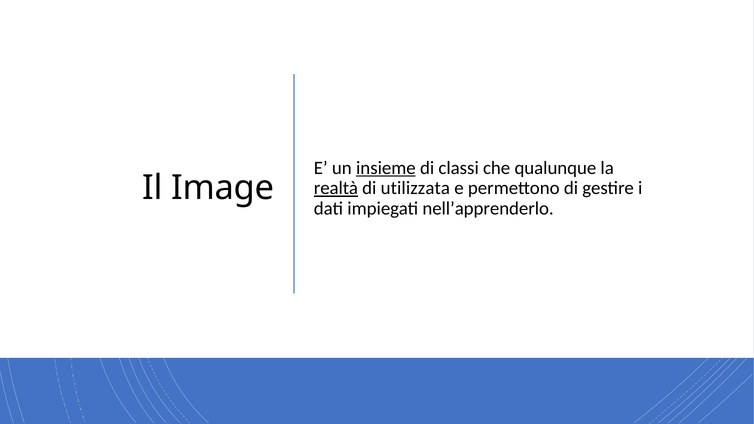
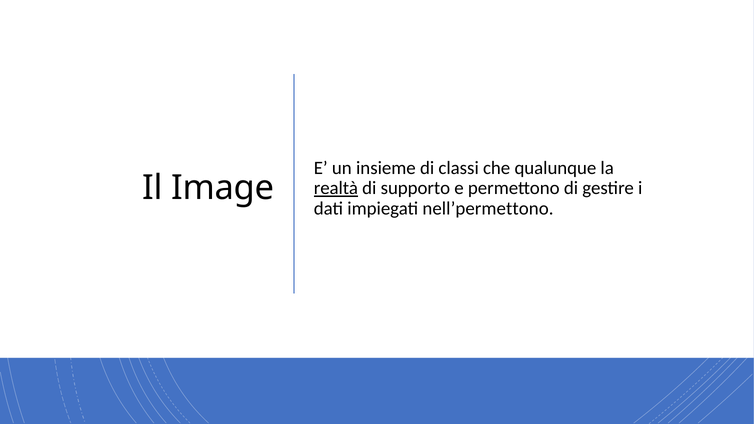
insieme underline: present -> none
utilizzata: utilizzata -> supporto
nell’apprenderlo: nell’apprenderlo -> nell’permettono
